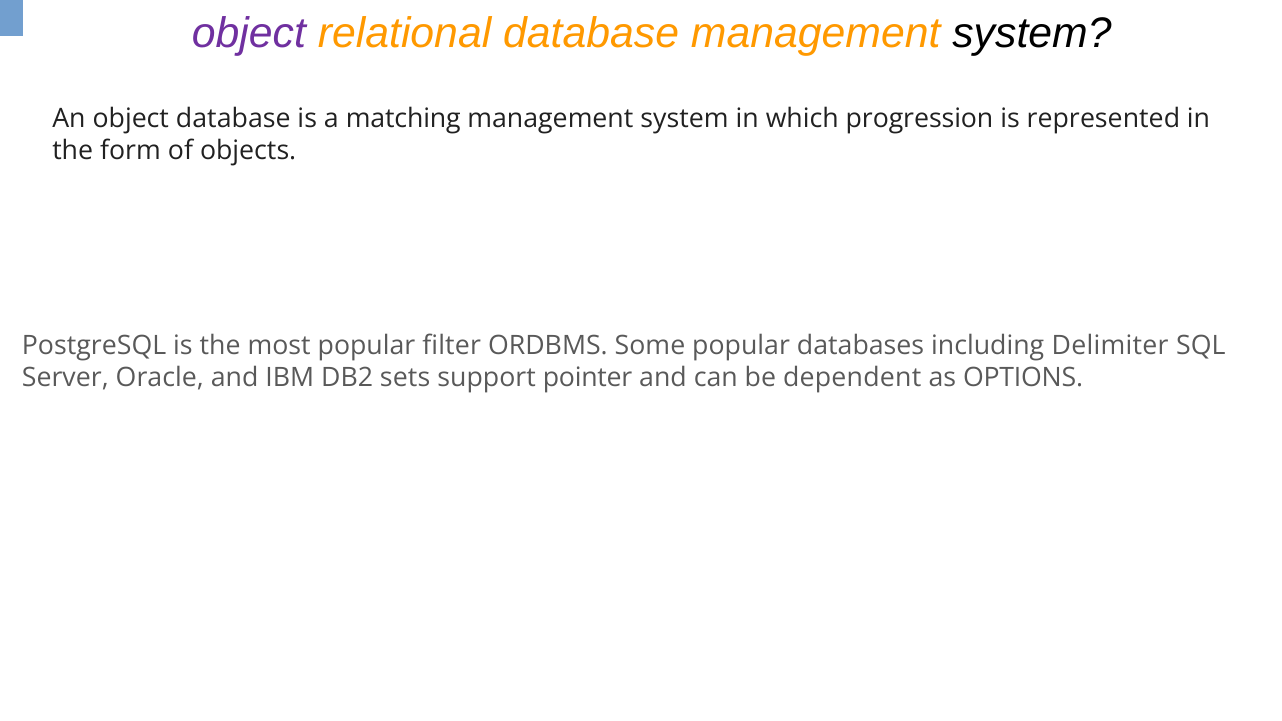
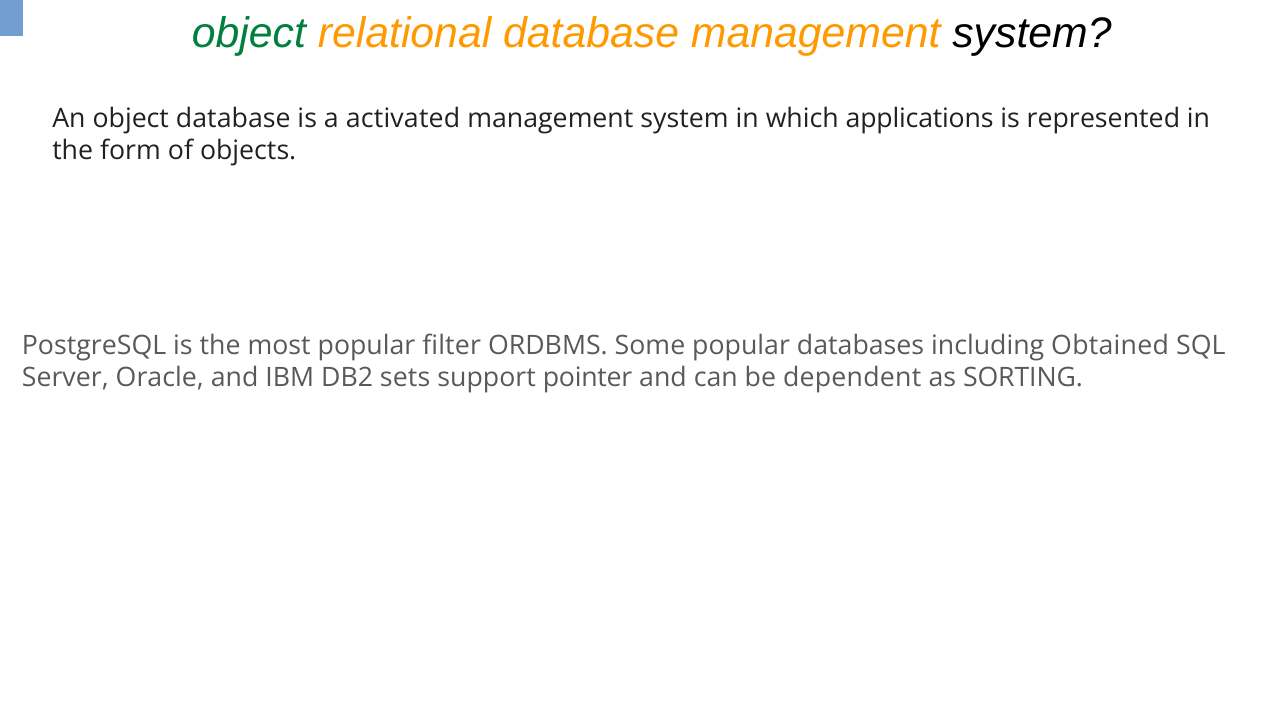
object at (249, 33) colour: purple -> green
matching: matching -> activated
progression: progression -> applications
Delimiter: Delimiter -> Obtained
OPTIONS: OPTIONS -> SORTING
